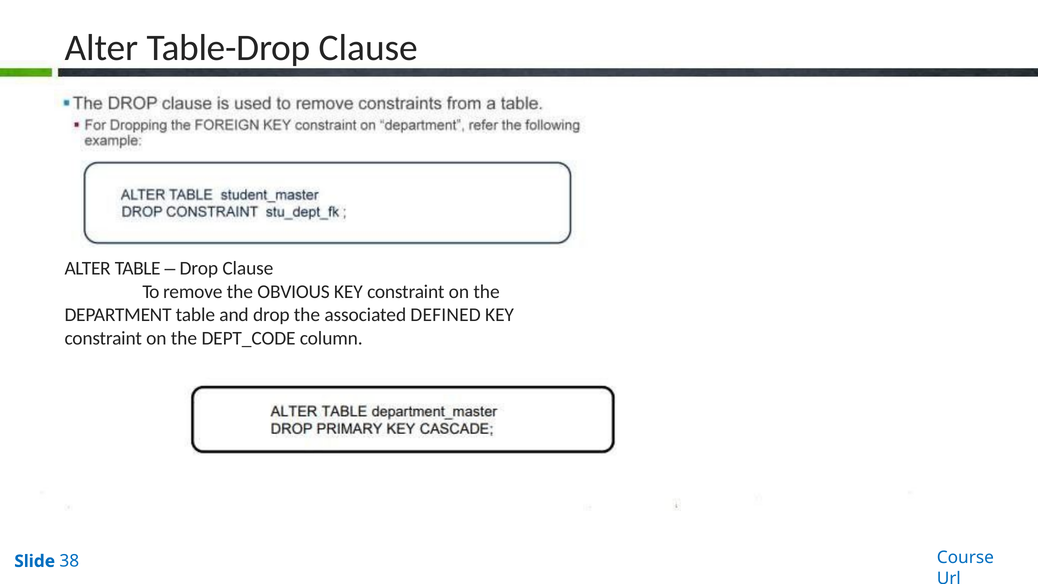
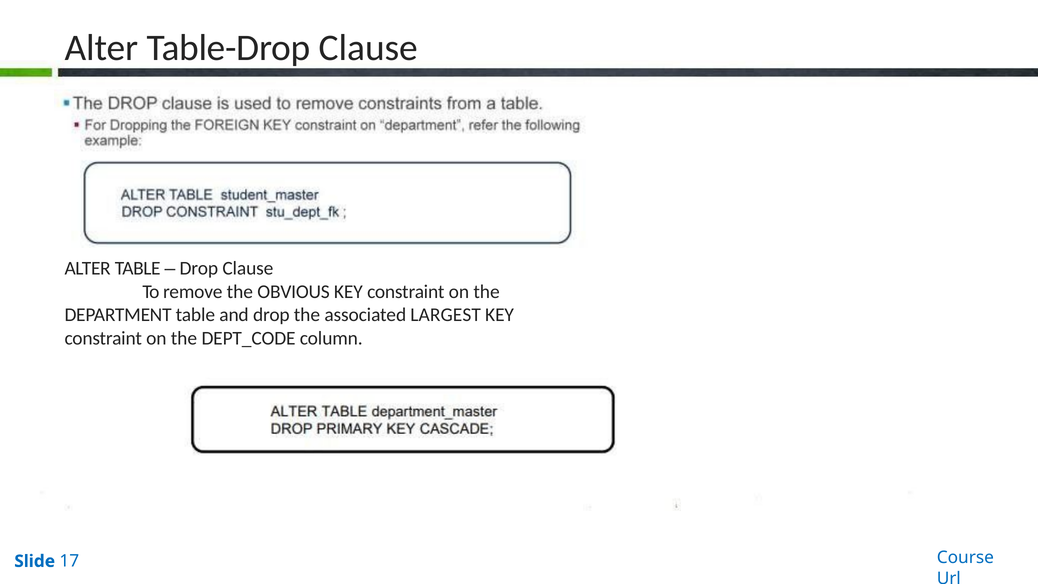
DEFINED: DEFINED -> LARGEST
38: 38 -> 17
